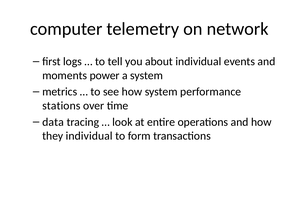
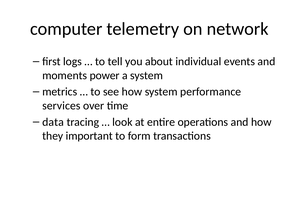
stations: stations -> services
they individual: individual -> important
